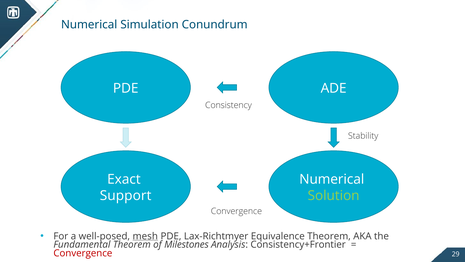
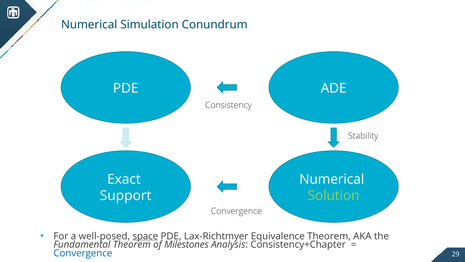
mesh: mesh -> space
Consistency+Frontier: Consistency+Frontier -> Consistency+Chapter
Convergence at (83, 253) colour: red -> blue
